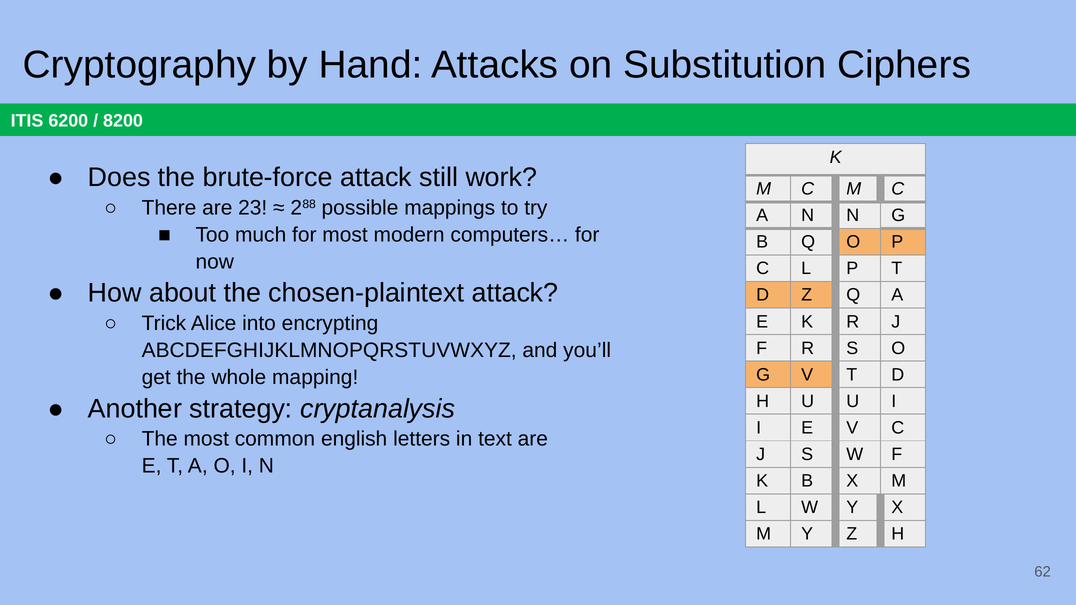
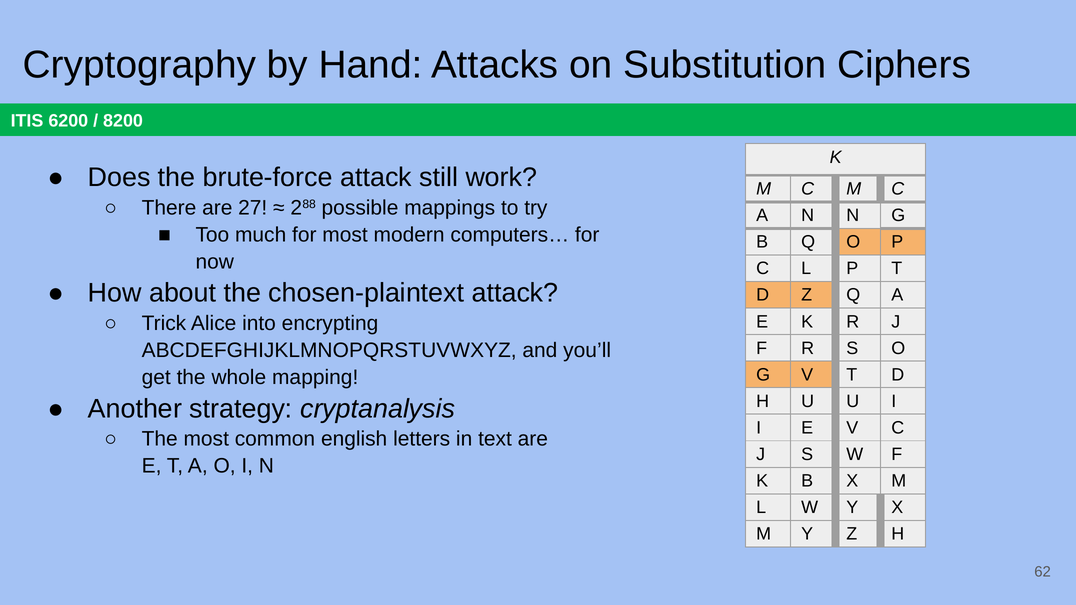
23: 23 -> 27
